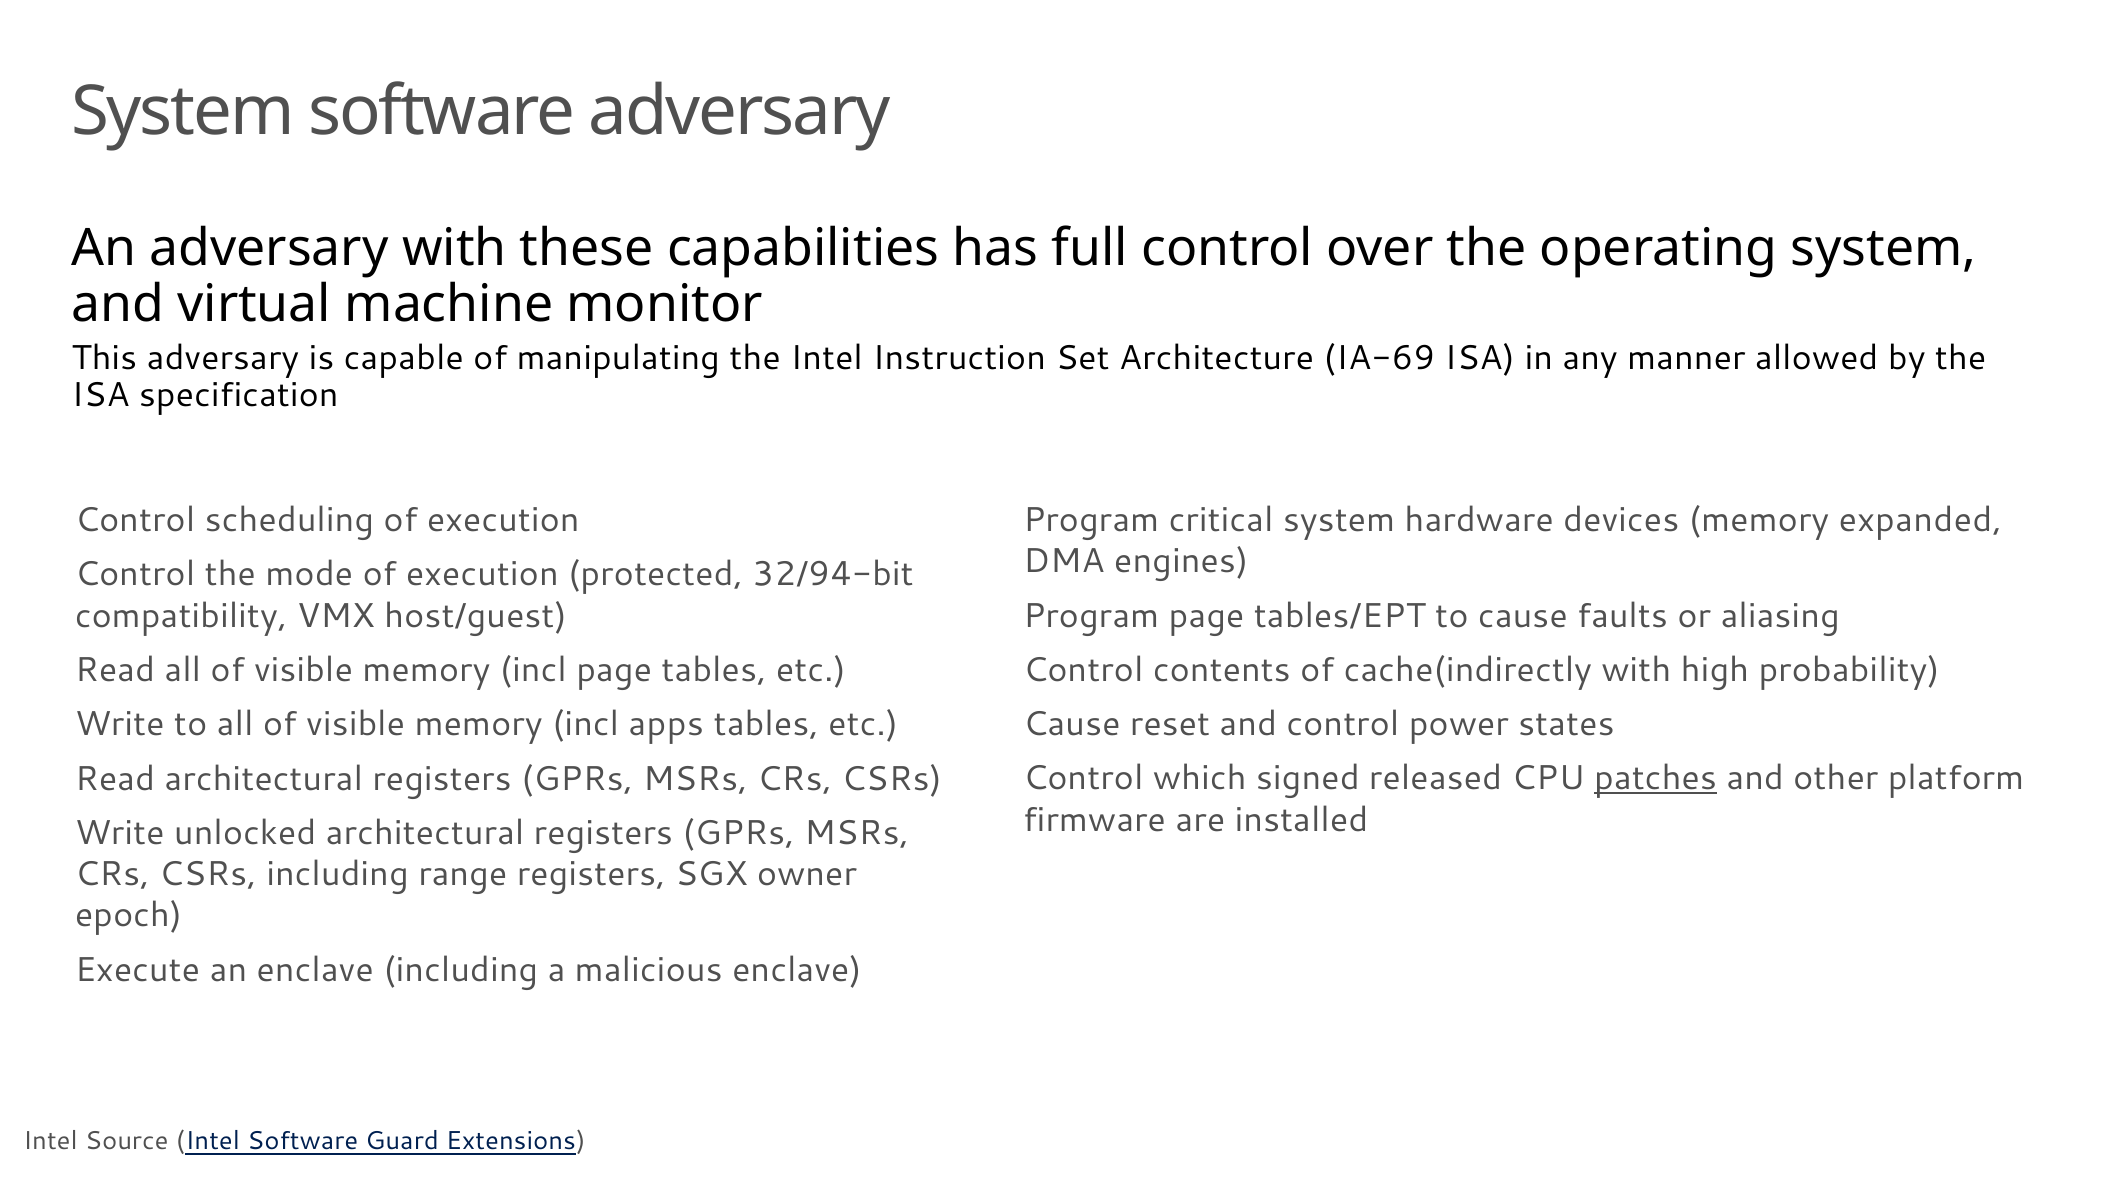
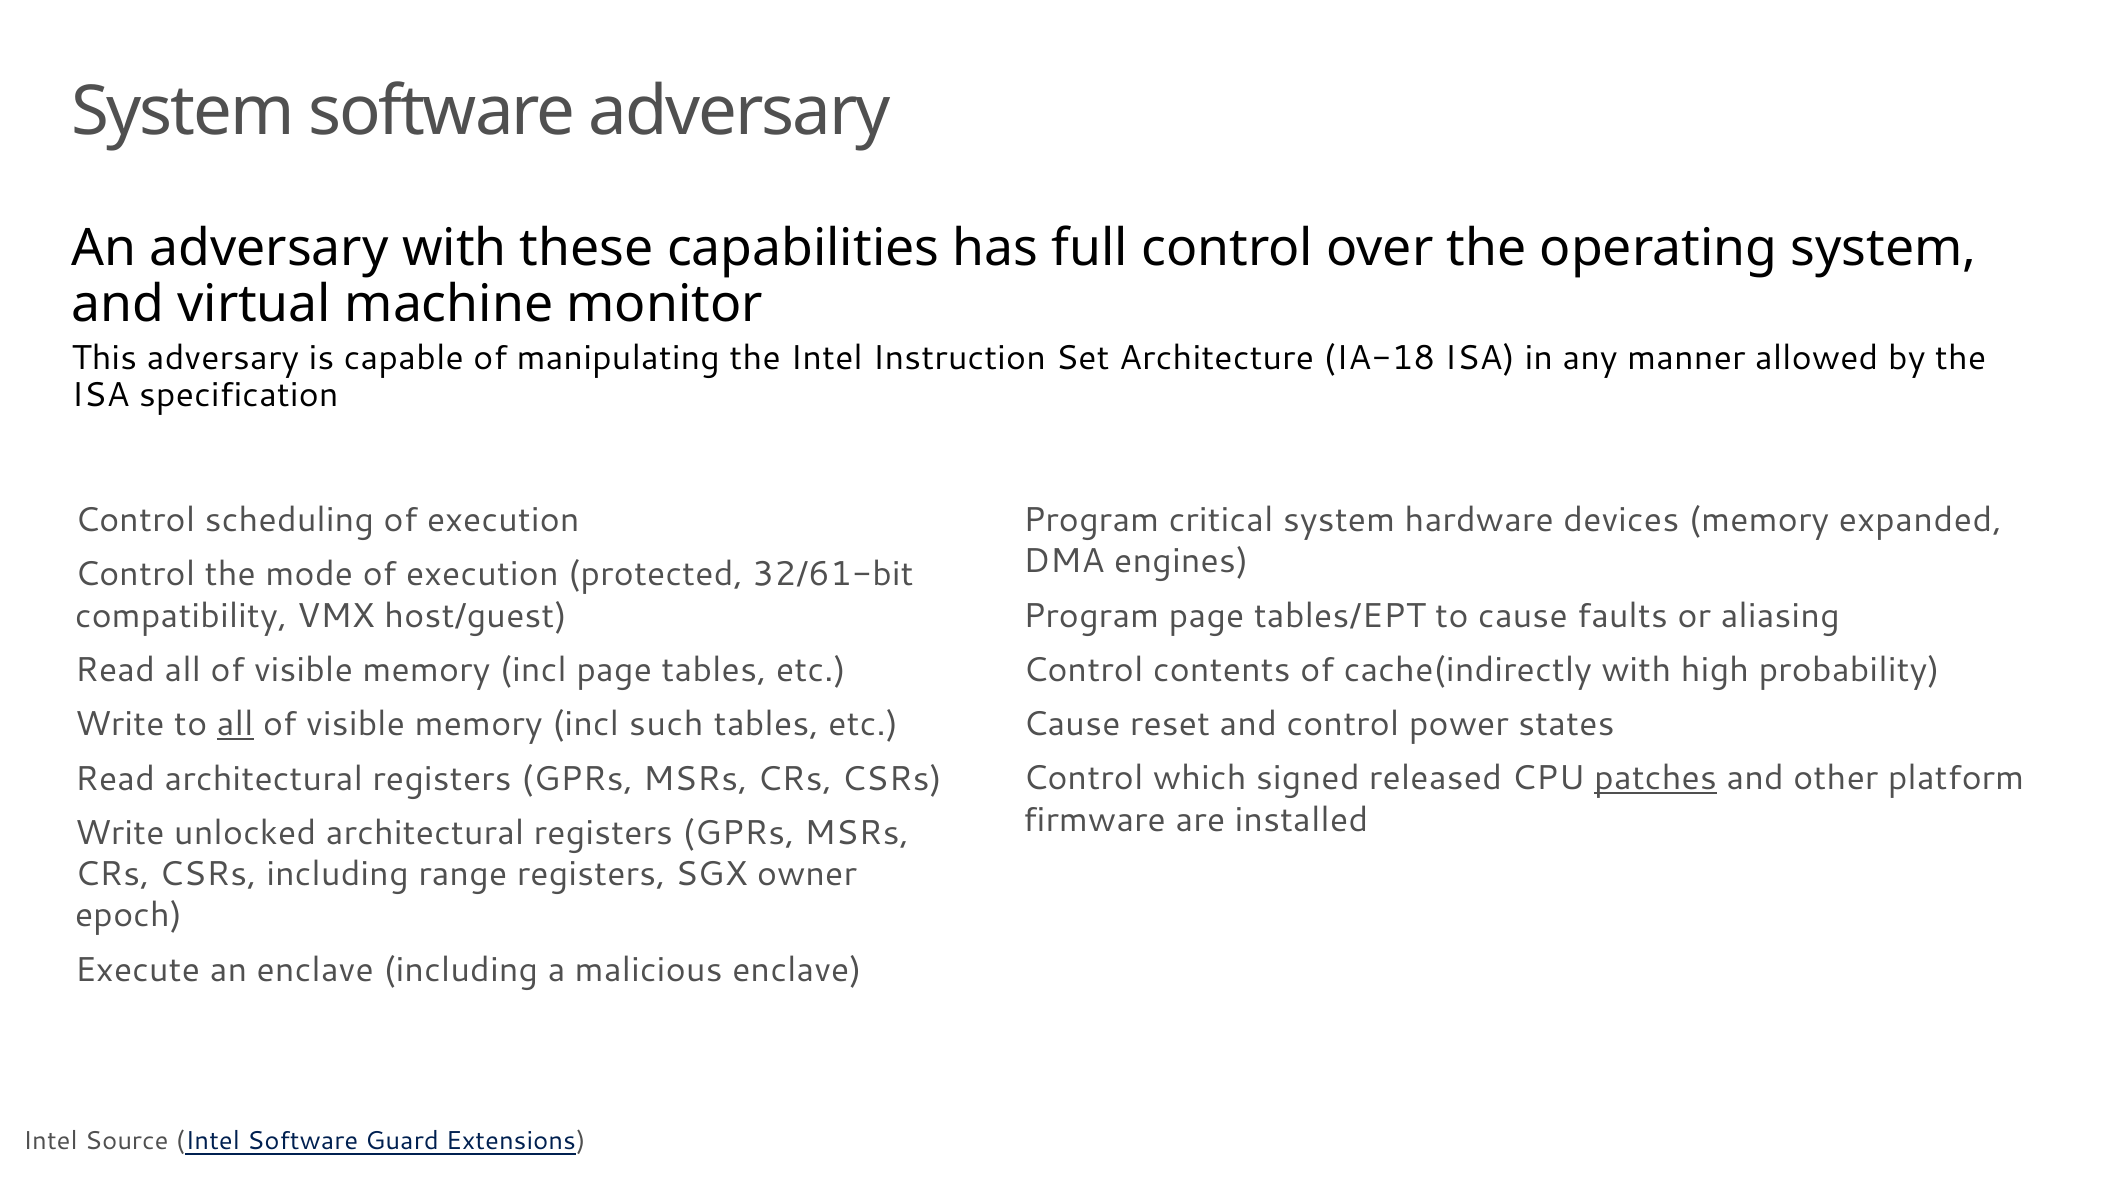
IA-69: IA-69 -> IA-18
32/94-bit: 32/94-bit -> 32/61-bit
all at (235, 724) underline: none -> present
apps: apps -> such
